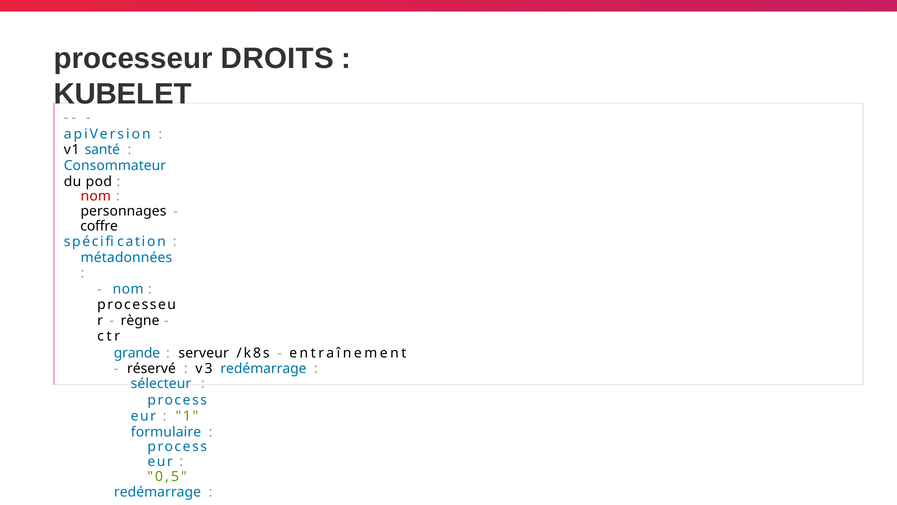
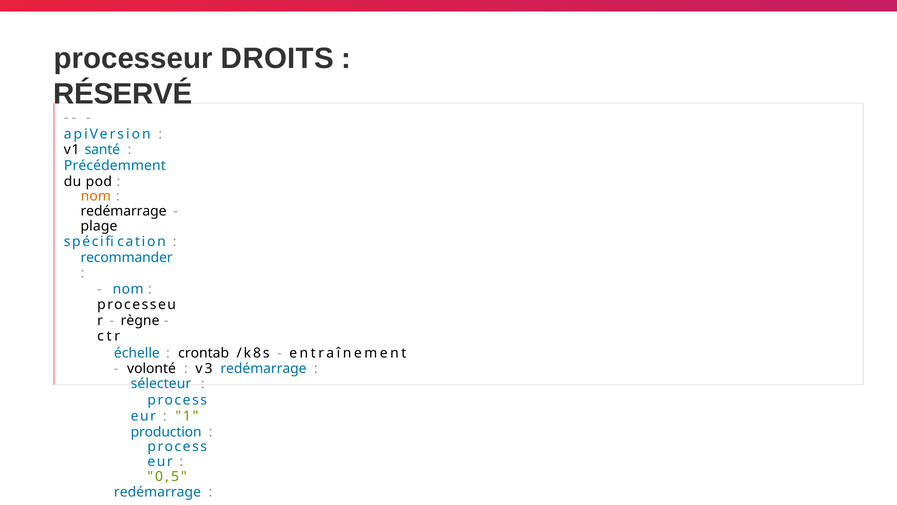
KUBELET: KUBELET -> RÉSERVÉ
Consommateur: Consommateur -> Précédemment
nom at (96, 196) colour: red -> orange
personnages at (123, 211): personnages -> redémarrage
coffre: coffre -> plage
métadonnées: métadonnées -> recommander
grande: grande -> échelle
serveur: serveur -> crontab
réservé: réservé -> volonté
formulaire: formulaire -> production
